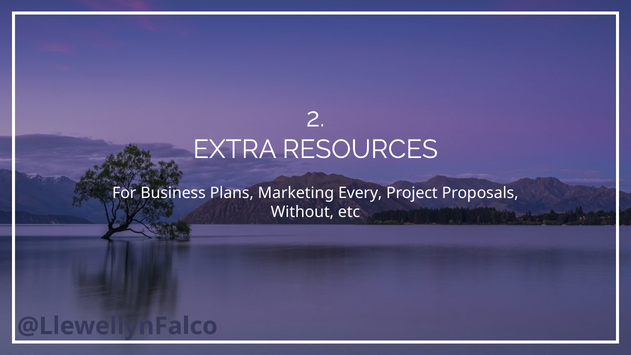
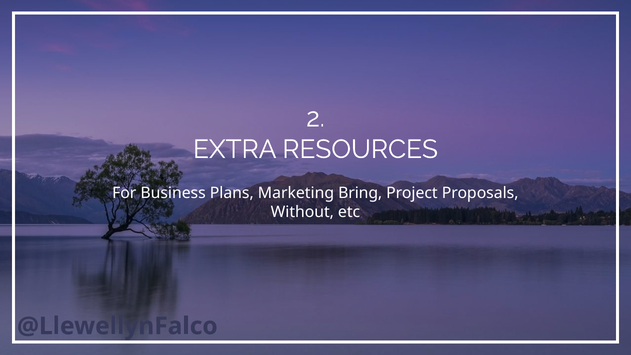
Every: Every -> Bring
